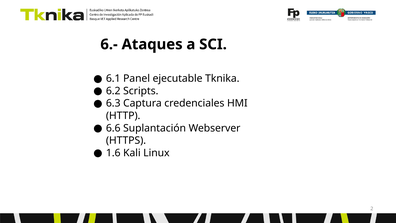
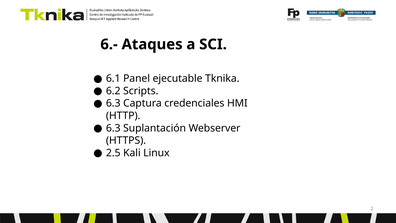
6.6 at (113, 128): 6.6 -> 6.3
1.6: 1.6 -> 2.5
